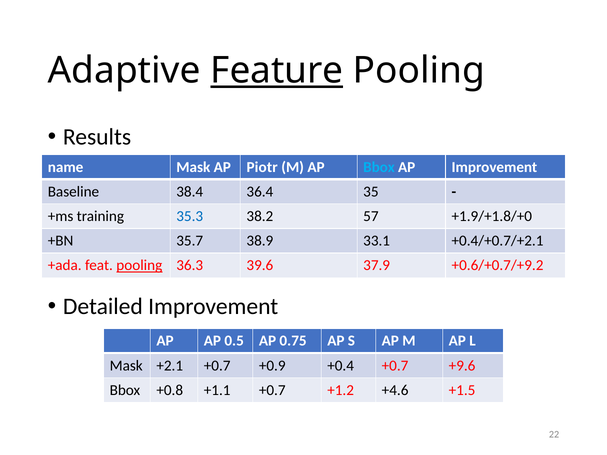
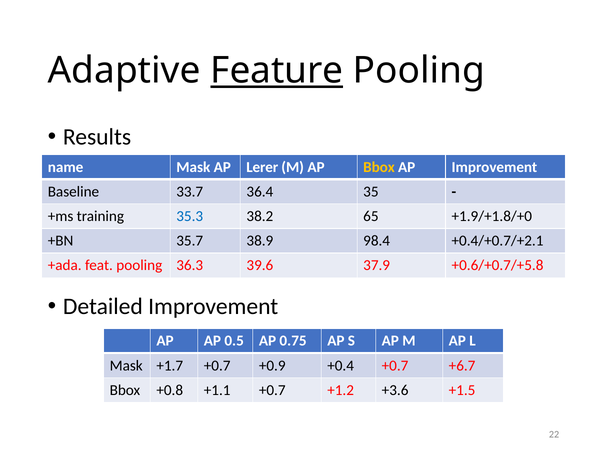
Piotr: Piotr -> Lerer
Bbox at (379, 167) colour: light blue -> yellow
38.4: 38.4 -> 33.7
57: 57 -> 65
33.1: 33.1 -> 98.4
pooling at (139, 266) underline: present -> none
+0.6/+0.7/+9.2: +0.6/+0.7/+9.2 -> +0.6/+0.7/+5.8
+2.1: +2.1 -> +1.7
+9.6: +9.6 -> +6.7
+4.6: +4.6 -> +3.6
